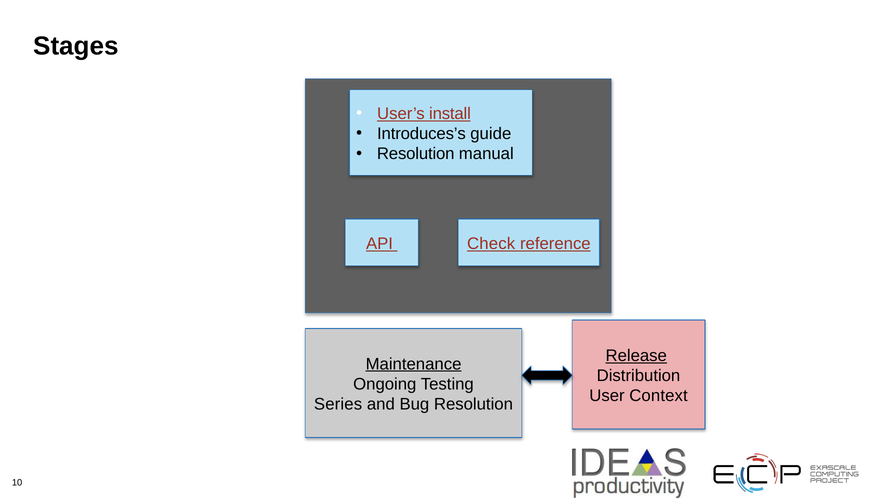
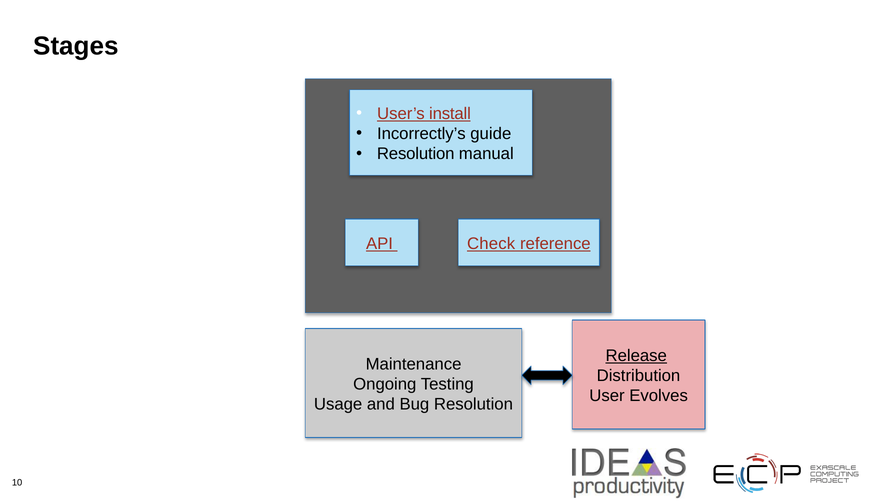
Introduces’s: Introduces’s -> Incorrectly’s
Maintenance underline: present -> none
Context: Context -> Evolves
Series: Series -> Usage
